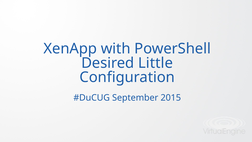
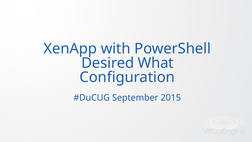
Little: Little -> What
